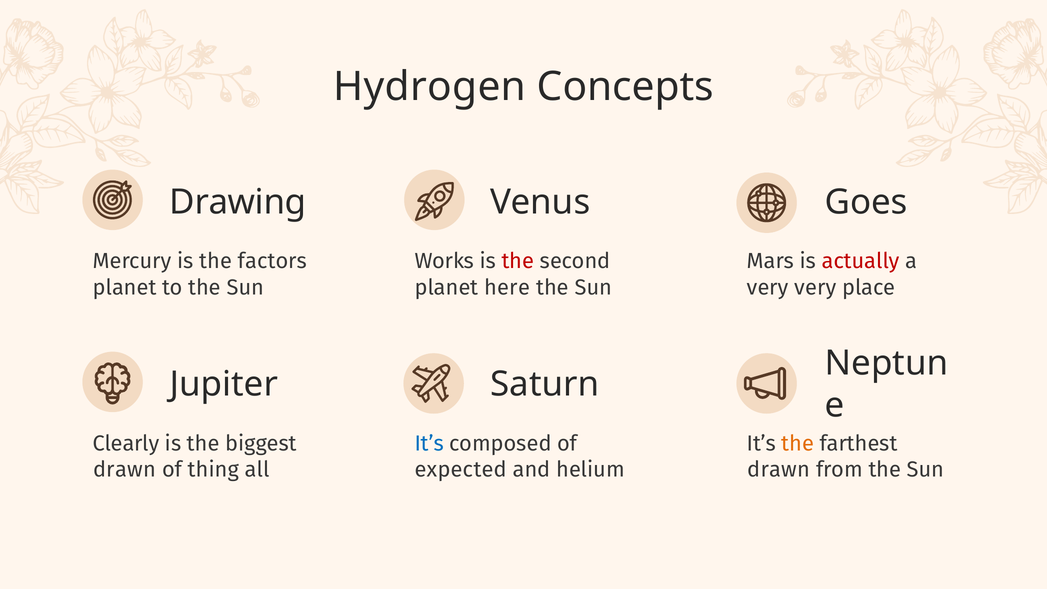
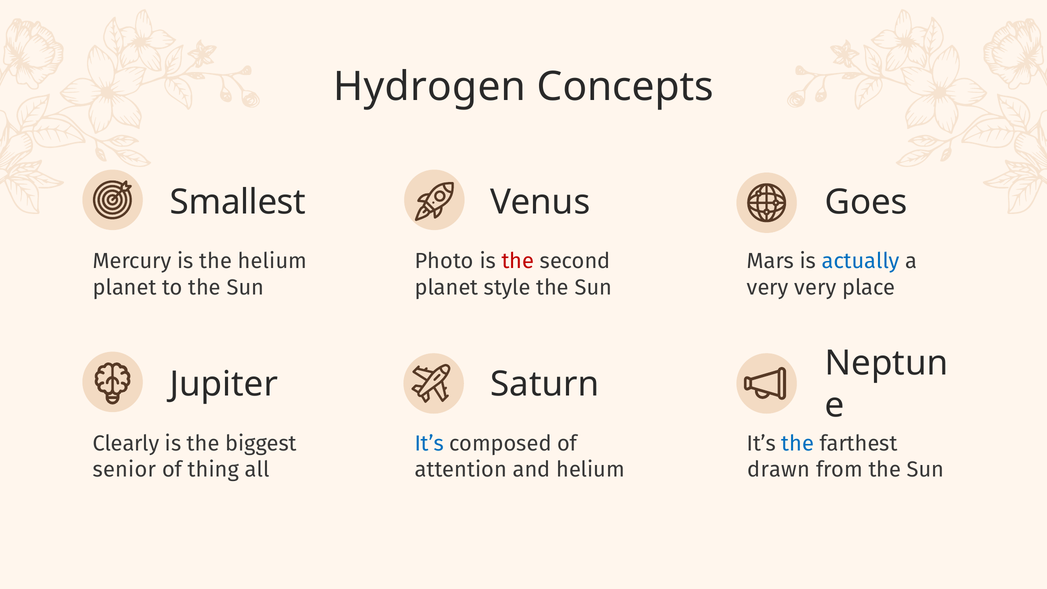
Drawing: Drawing -> Smallest
the factors: factors -> helium
Works: Works -> Photo
actually colour: red -> blue
here: here -> style
the at (798, 443) colour: orange -> blue
drawn at (125, 470): drawn -> senior
expected: expected -> attention
